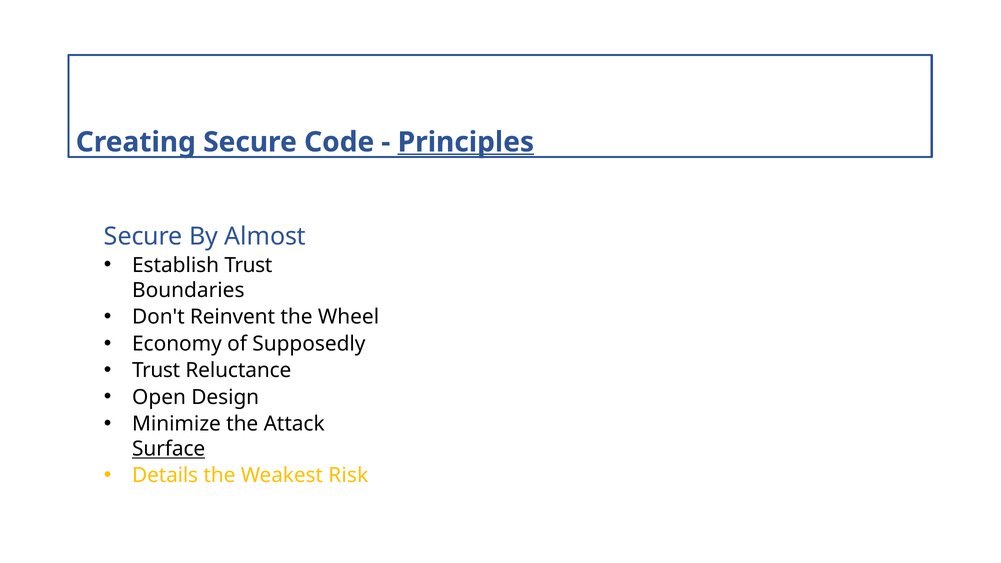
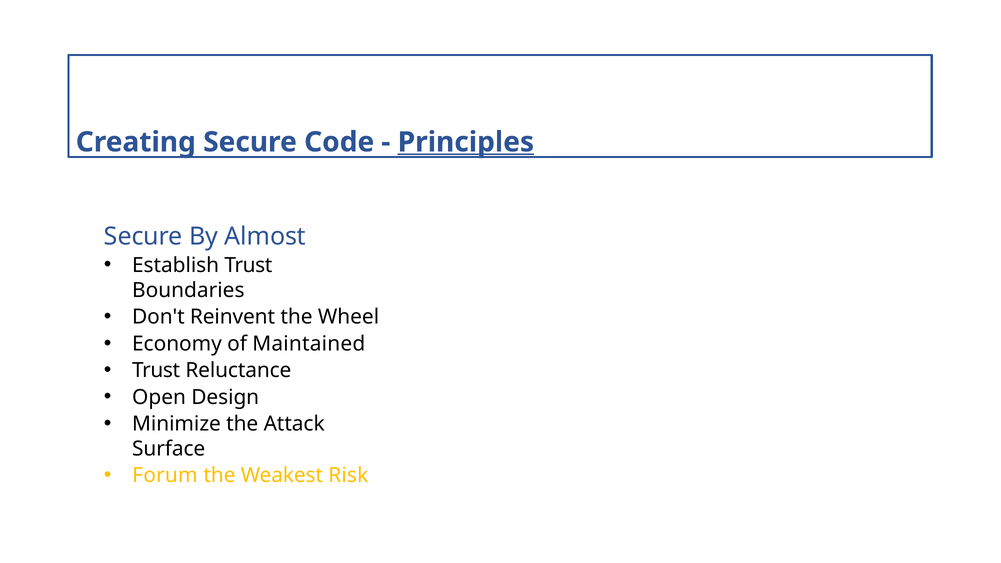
Supposedly: Supposedly -> Maintained
Surface underline: present -> none
Details: Details -> Forum
